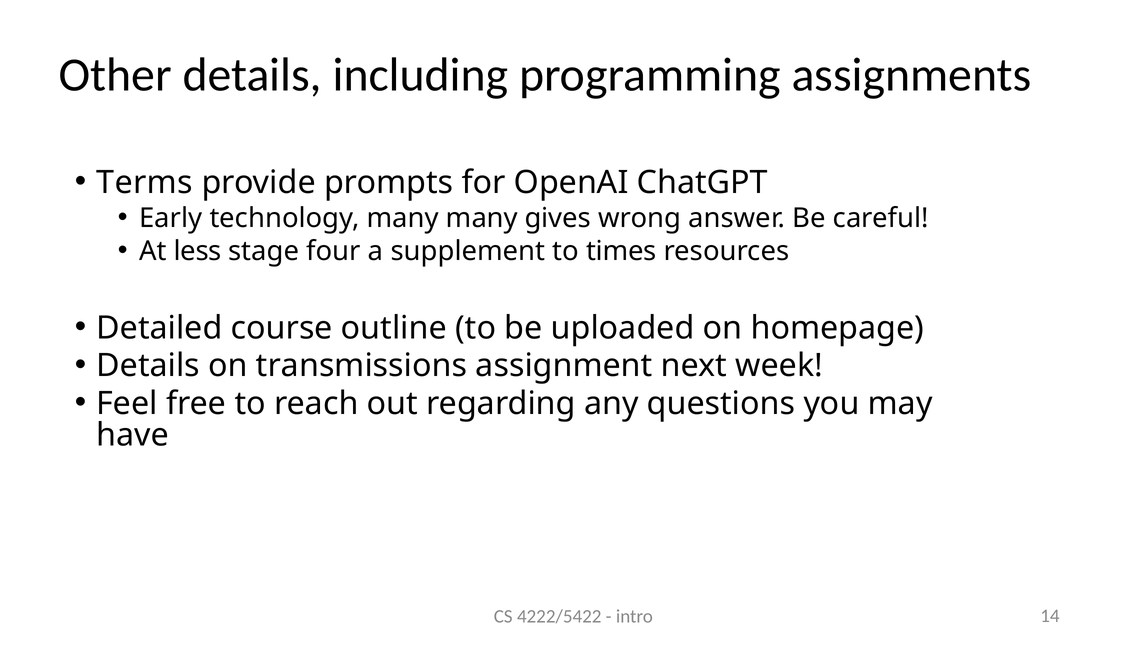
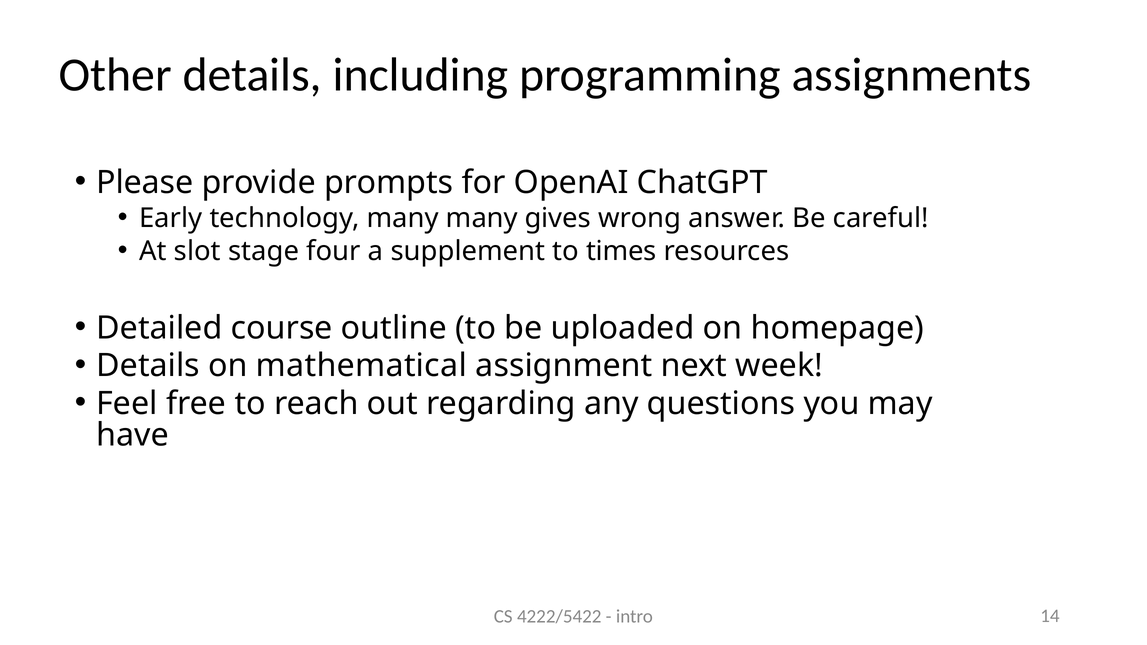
Terms: Terms -> Please
less: less -> slot
transmissions: transmissions -> mathematical
